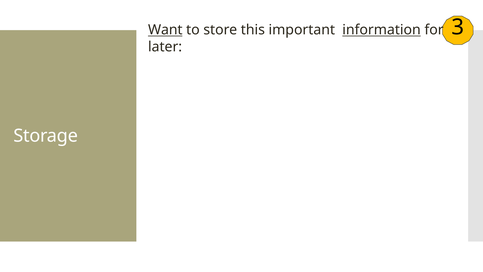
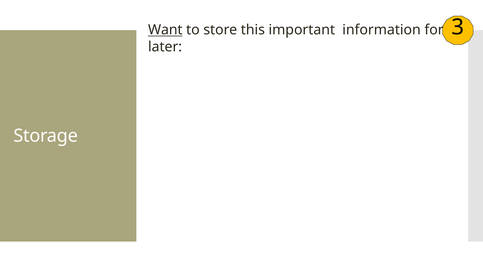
information underline: present -> none
